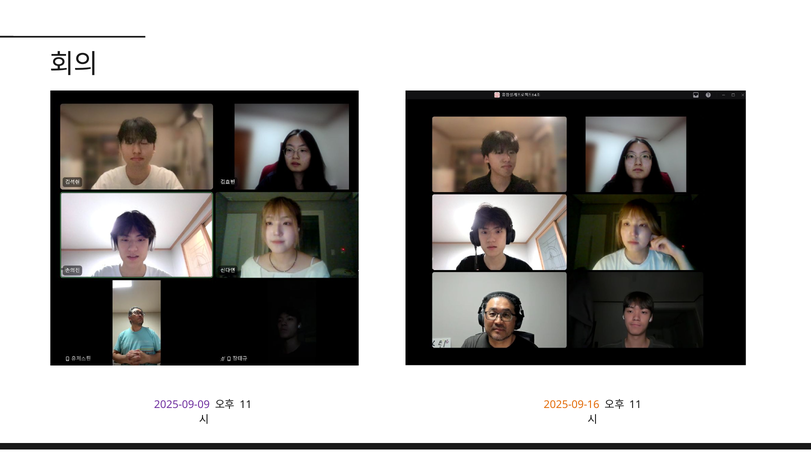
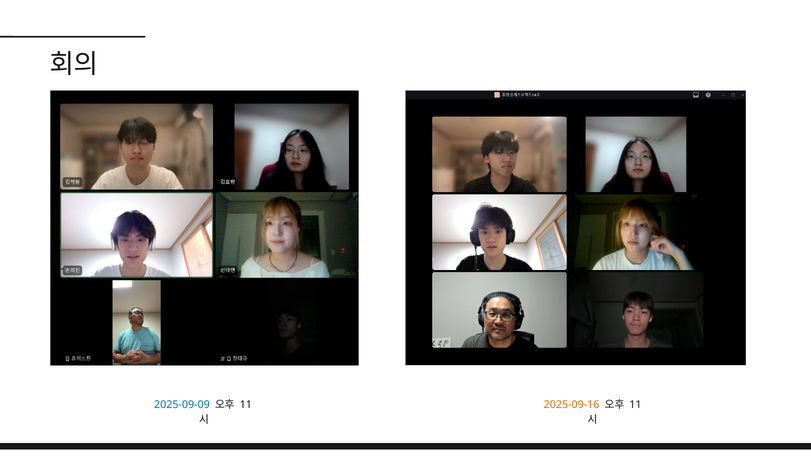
2025-09-09 colour: purple -> blue
